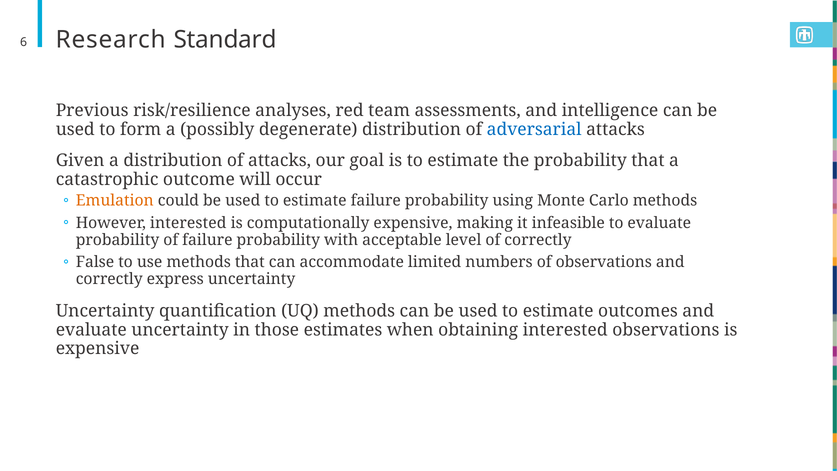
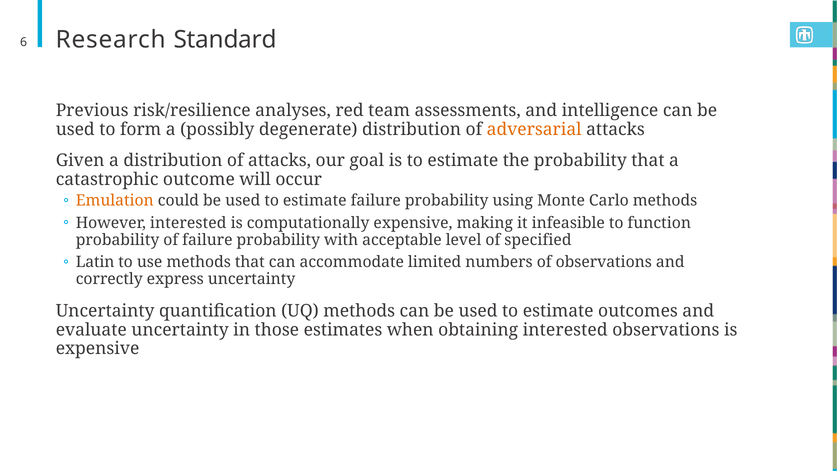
adversarial colour: blue -> orange
to evaluate: evaluate -> function
of correctly: correctly -> specified
False: False -> Latin
